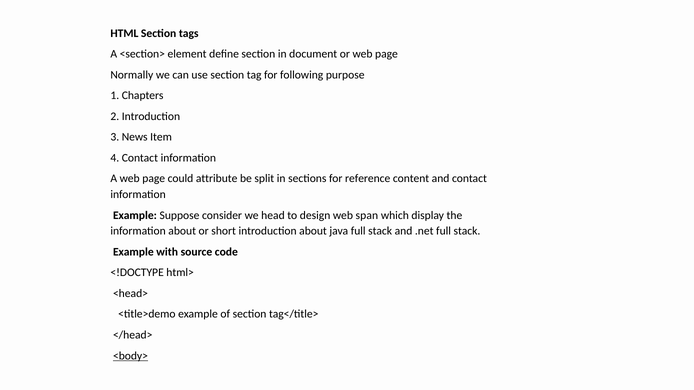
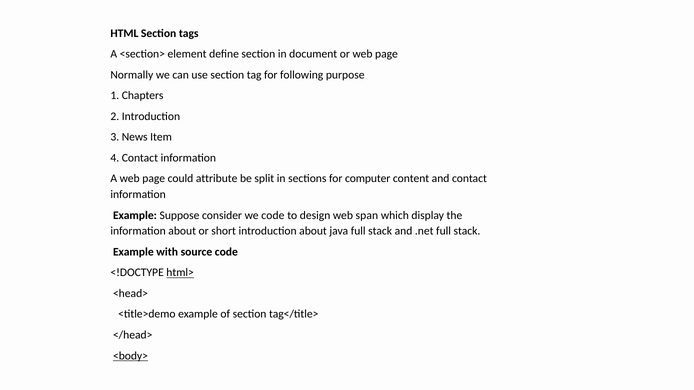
reference: reference -> computer
we head: head -> code
html> underline: none -> present
